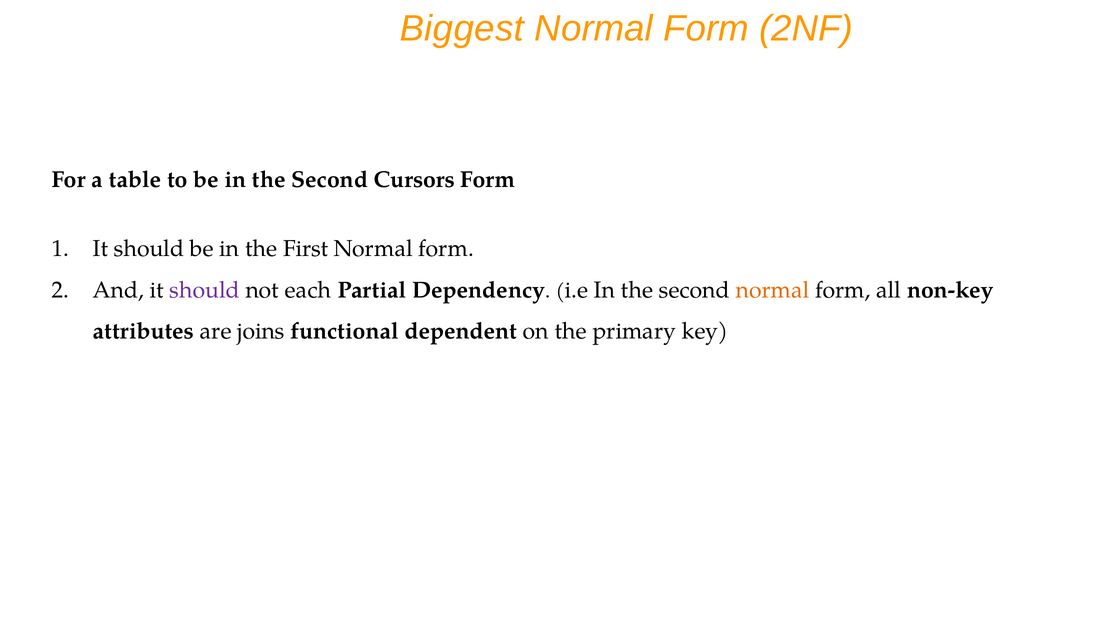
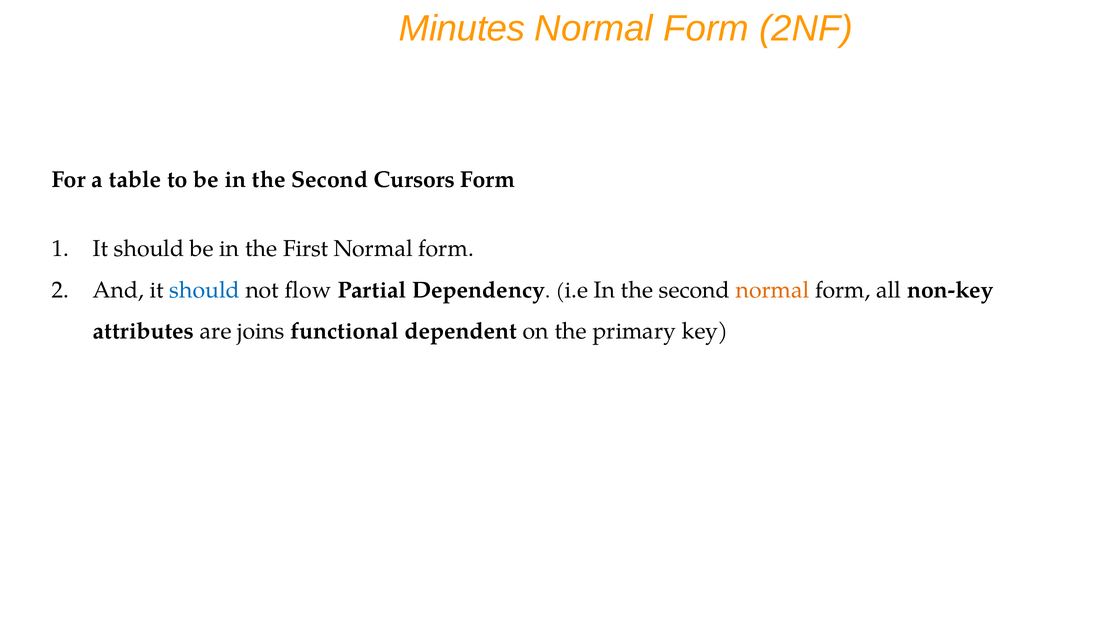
Biggest: Biggest -> Minutes
should at (205, 290) colour: purple -> blue
each: each -> flow
